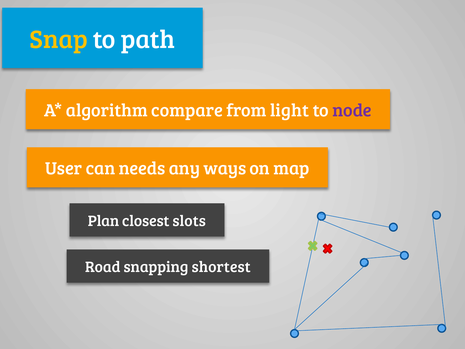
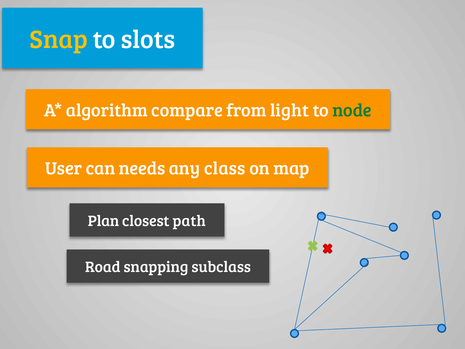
path: path -> slots
node colour: purple -> green
ways: ways -> class
slots: slots -> path
shortest: shortest -> subclass
